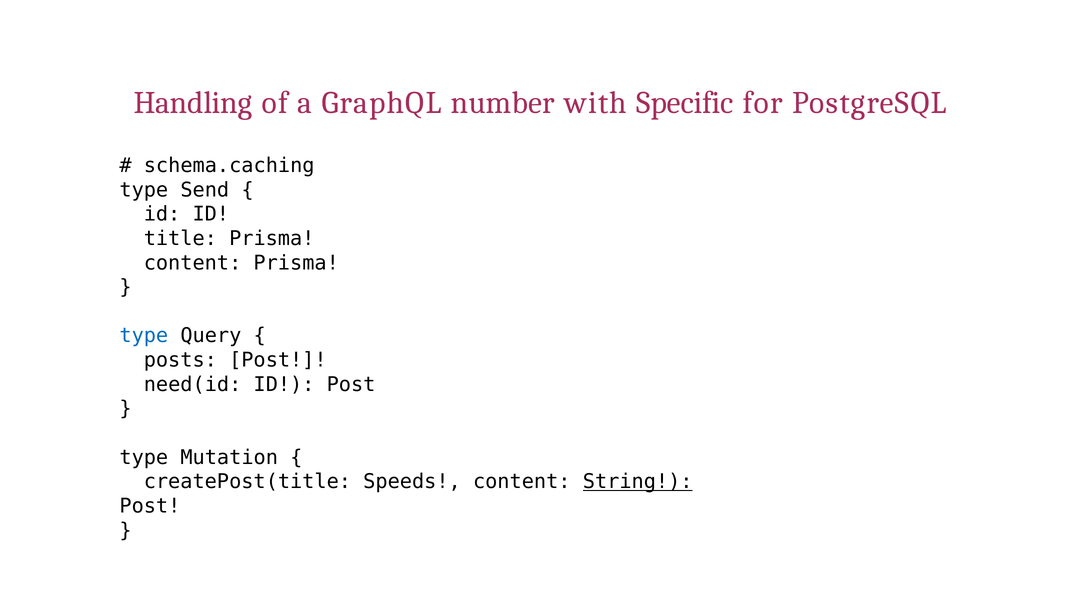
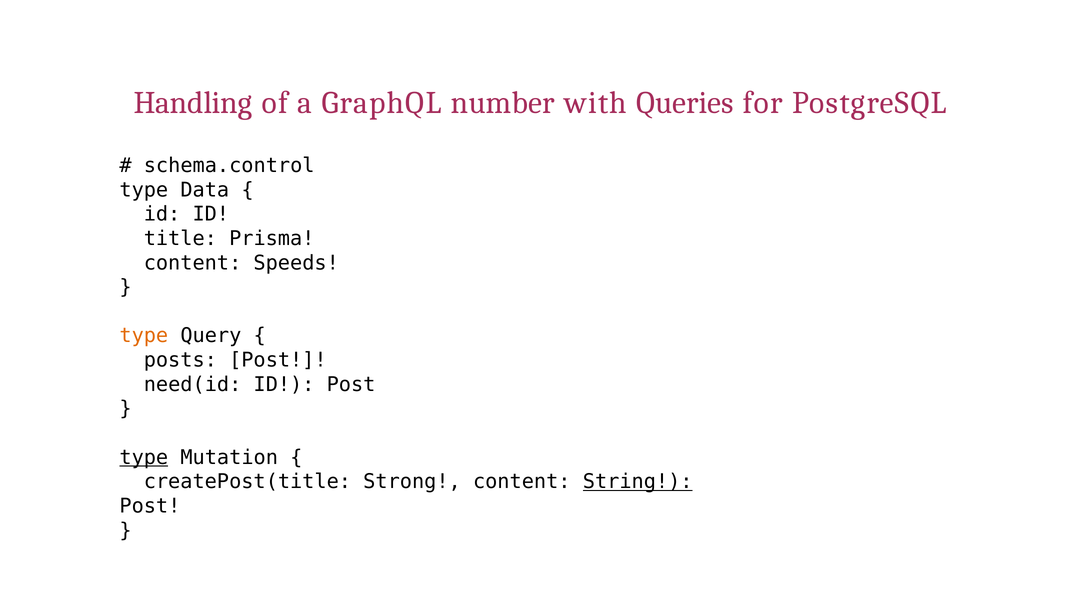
Specific: Specific -> Queries
schema.caching: schema.caching -> schema.control
Send: Send -> Data
content Prisma: Prisma -> Speeds
type at (144, 336) colour: blue -> orange
type at (144, 457) underline: none -> present
Speeds: Speeds -> Strong
